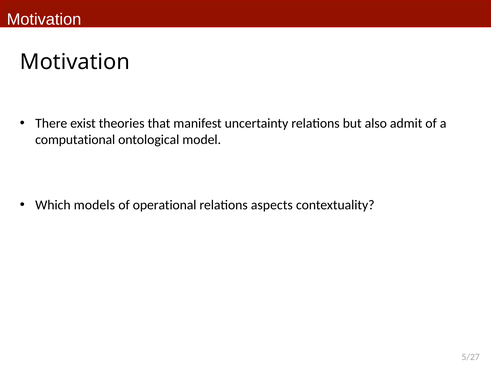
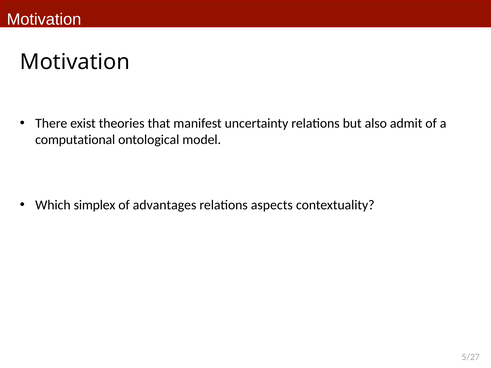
models: models -> simplex
operational: operational -> advantages
